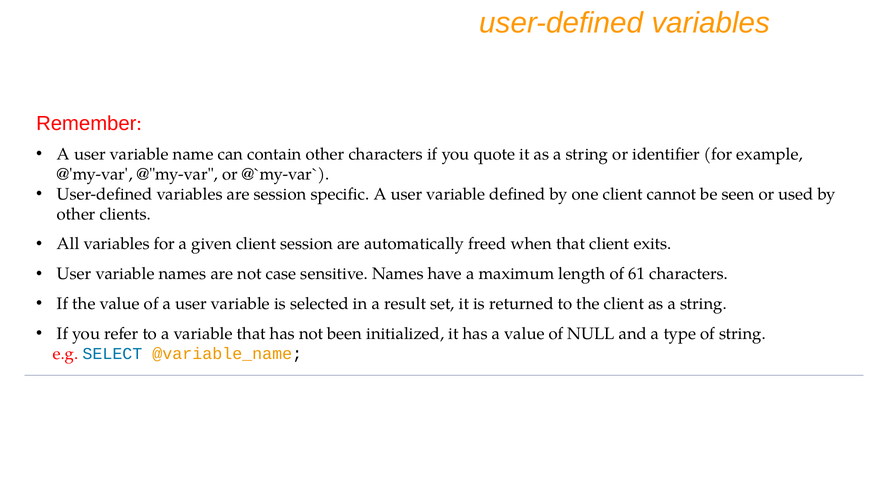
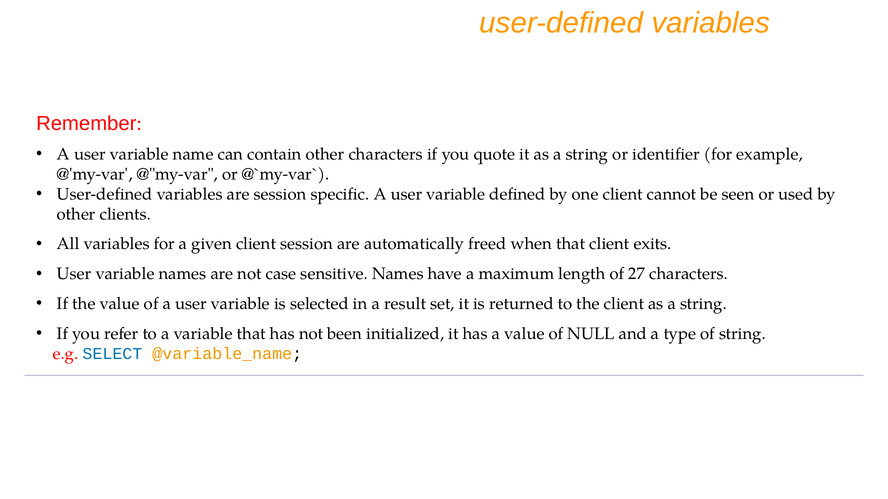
61: 61 -> 27
